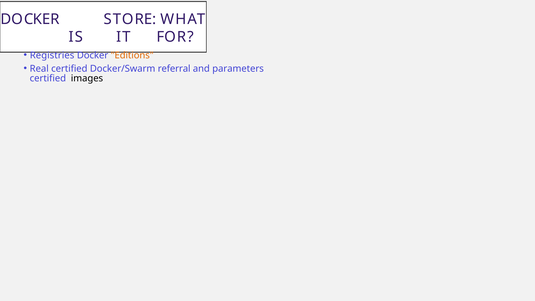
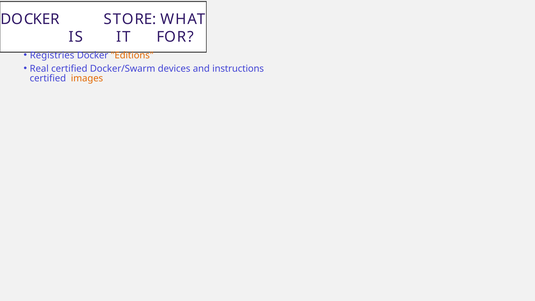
referral: referral -> devices
parameters: parameters -> instructions
images colour: black -> orange
